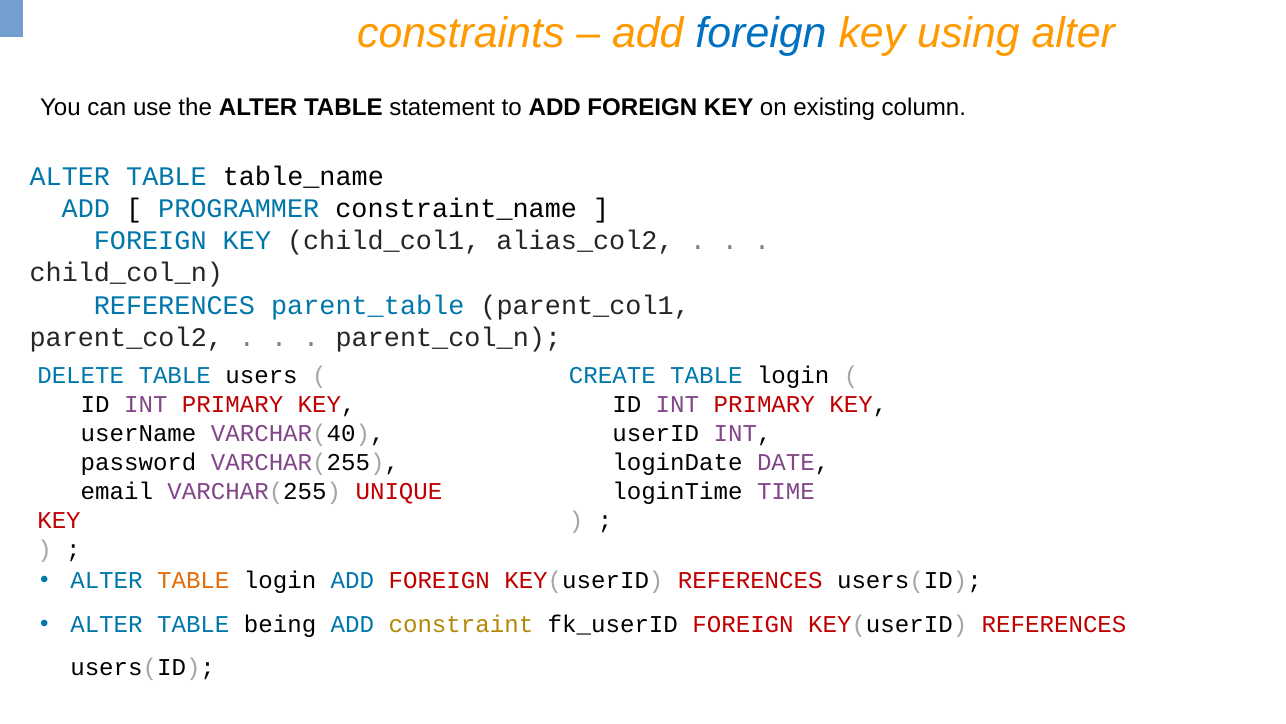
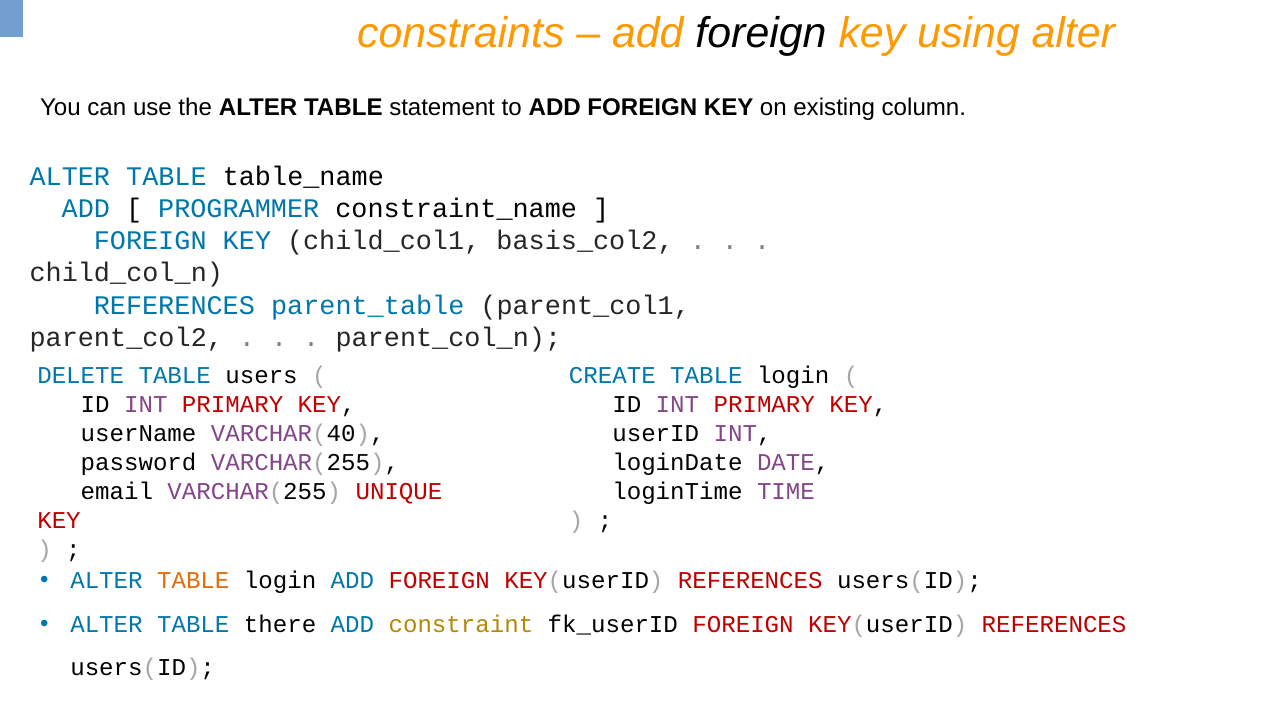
foreign at (761, 33) colour: blue -> black
alias_col2: alias_col2 -> basis_col2
being: being -> there
